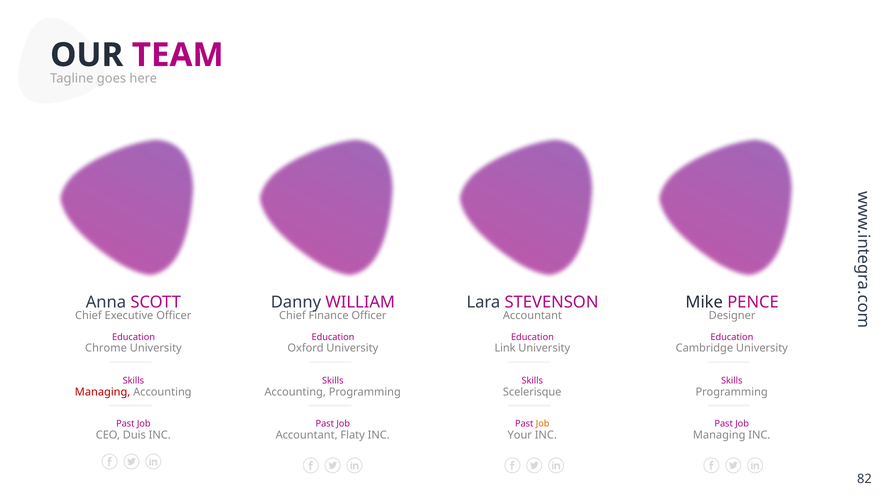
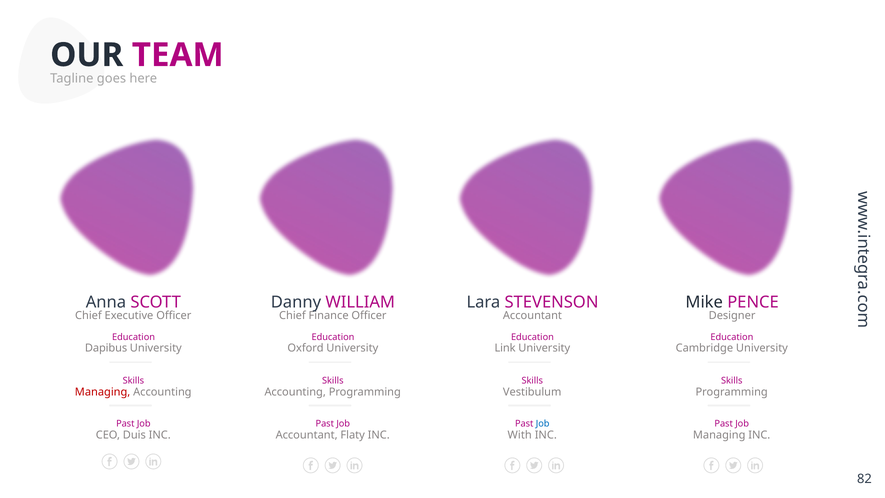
Chrome: Chrome -> Dapibus
Scelerisque: Scelerisque -> Vestibulum
Job at (543, 424) colour: orange -> blue
Your: Your -> With
